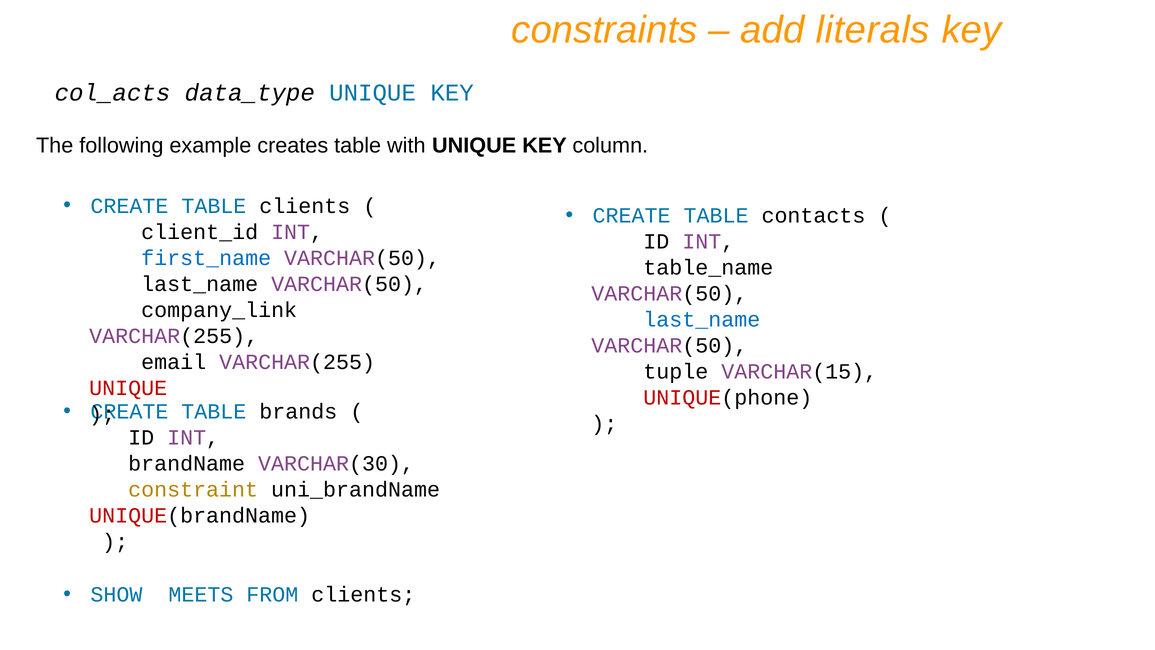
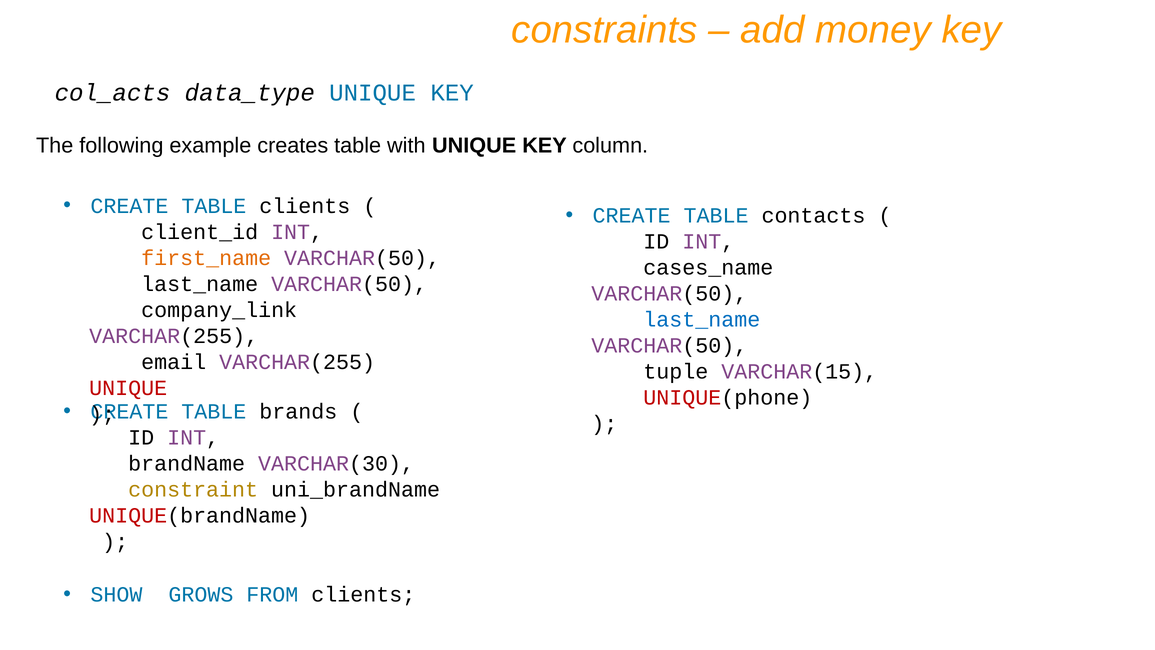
literals: literals -> money
first_name colour: blue -> orange
table_name: table_name -> cases_name
MEETS: MEETS -> GROWS
